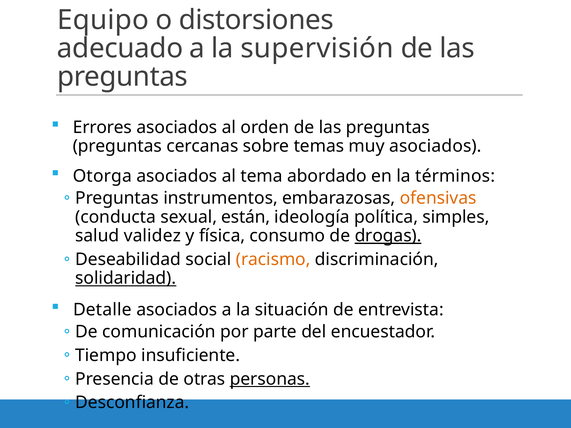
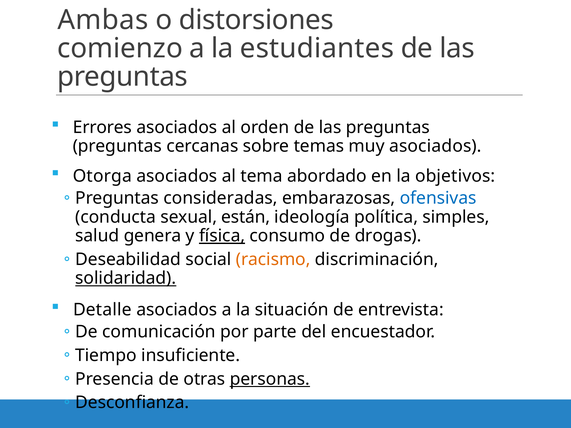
Equipo: Equipo -> Ambas
adecuado: adecuado -> comienzo
supervisión: supervisión -> estudiantes
términos: términos -> objetivos
instrumentos: instrumentos -> consideradas
ofensivas colour: orange -> blue
validez: validez -> genera
física underline: none -> present
drogas underline: present -> none
